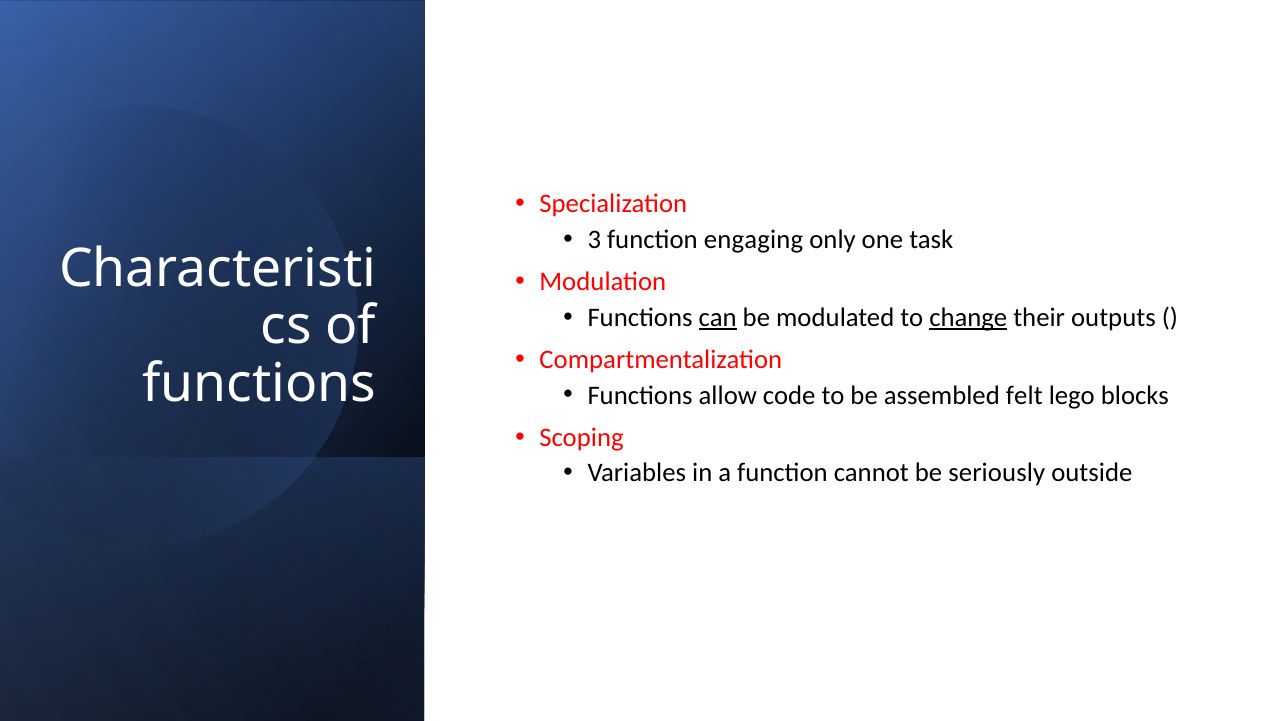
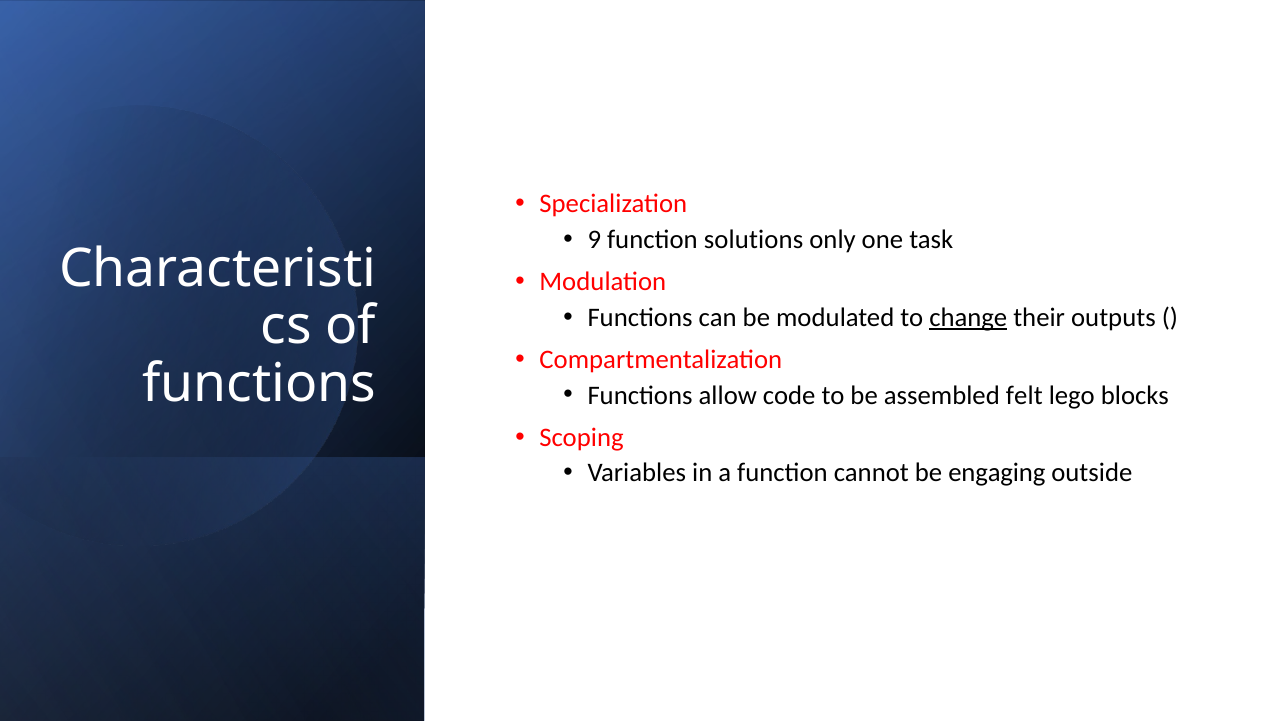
3: 3 -> 9
engaging: engaging -> solutions
can underline: present -> none
seriously: seriously -> engaging
